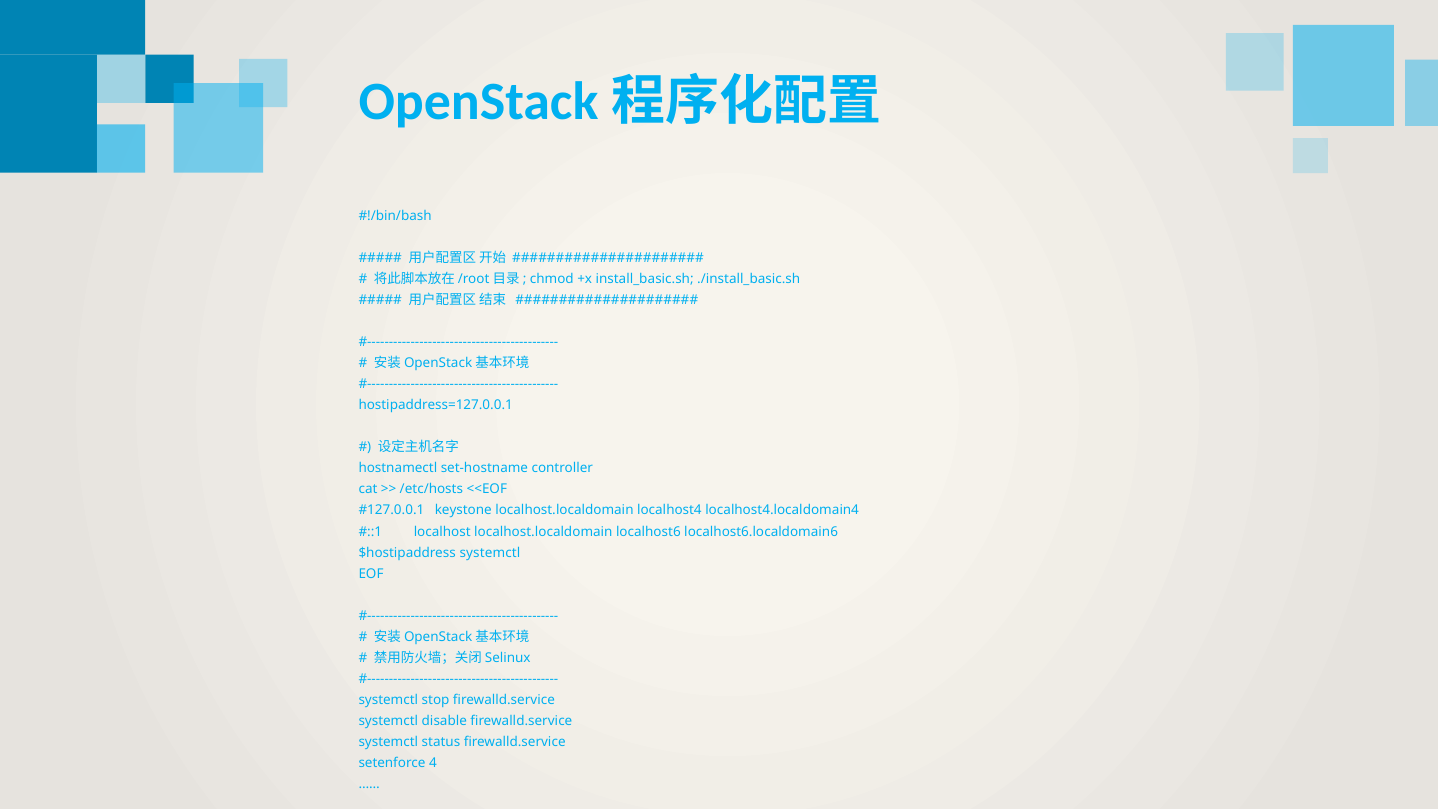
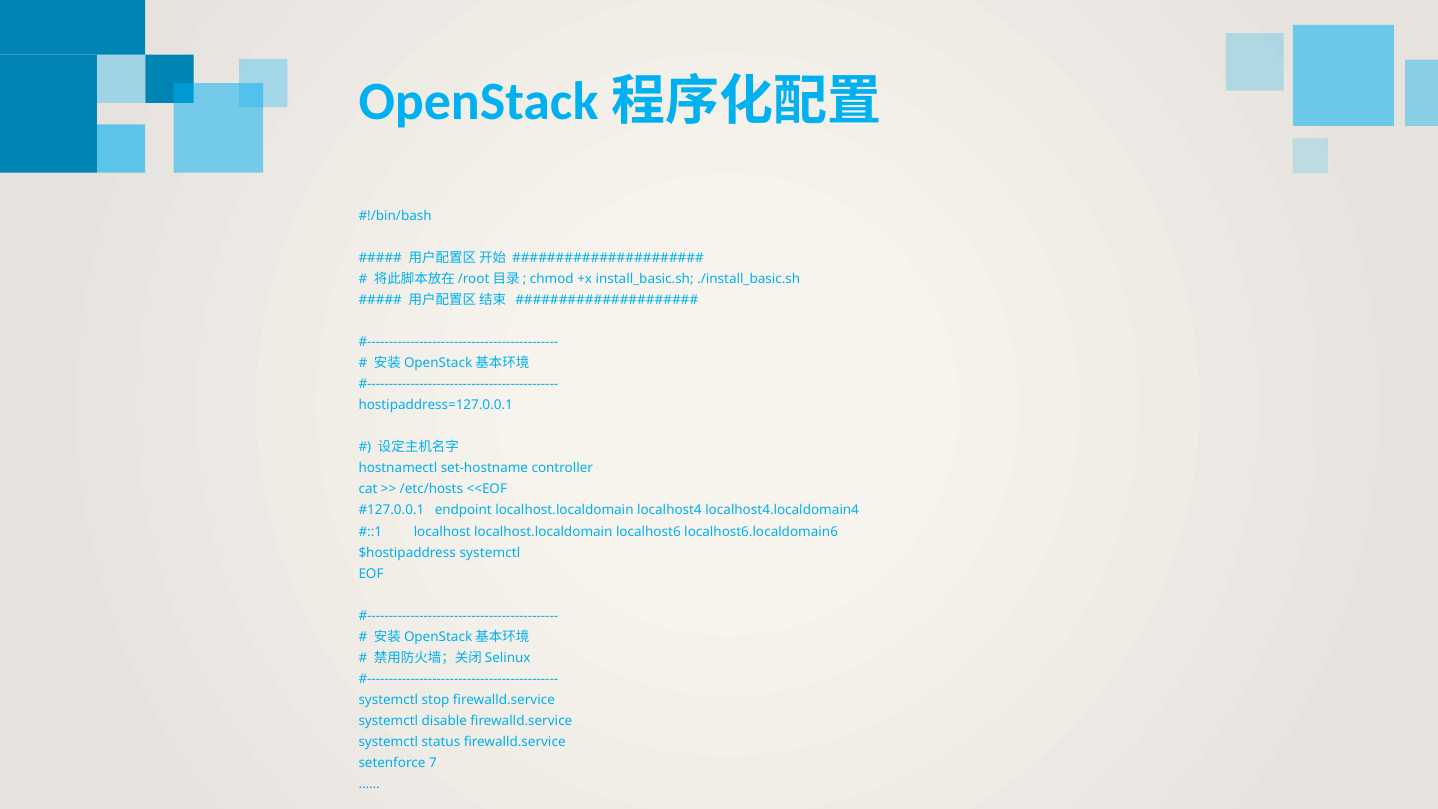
keystone: keystone -> endpoint
4: 4 -> 7
